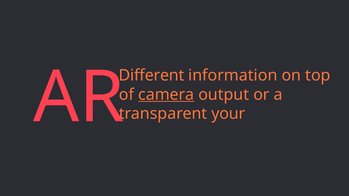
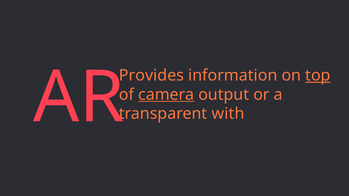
Different: Different -> Provides
top underline: none -> present
your: your -> with
